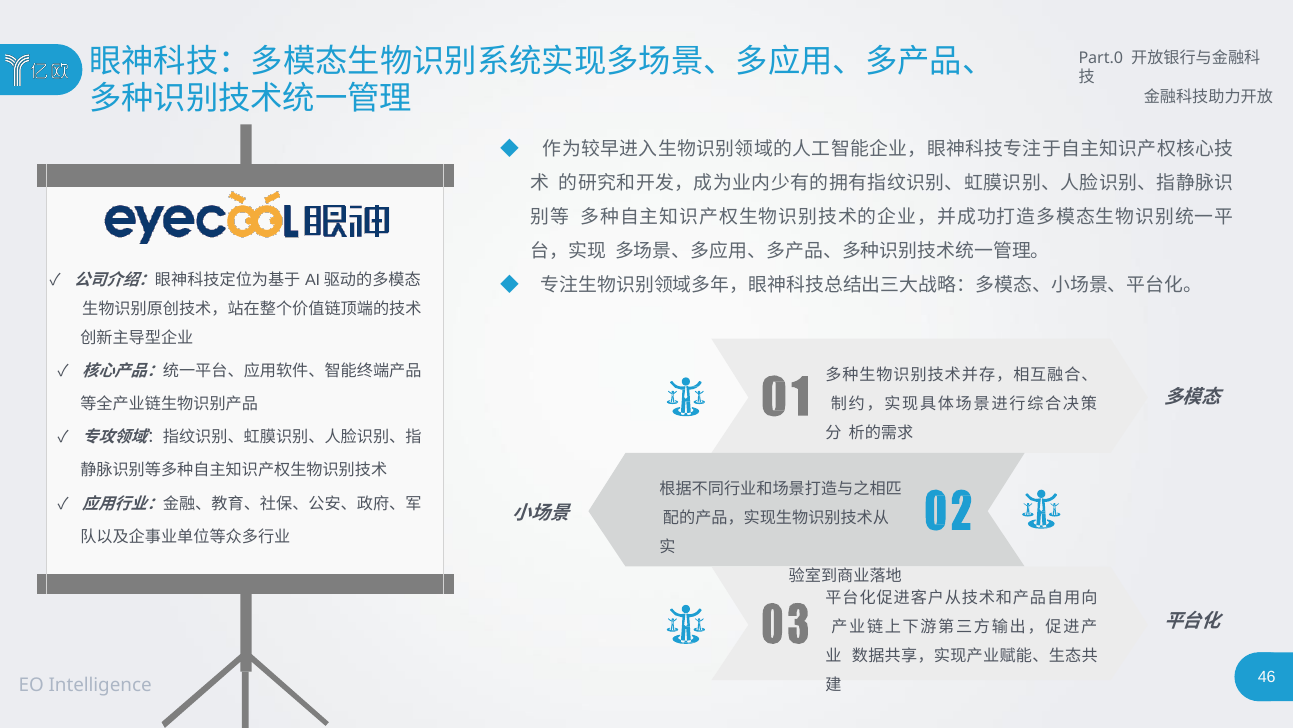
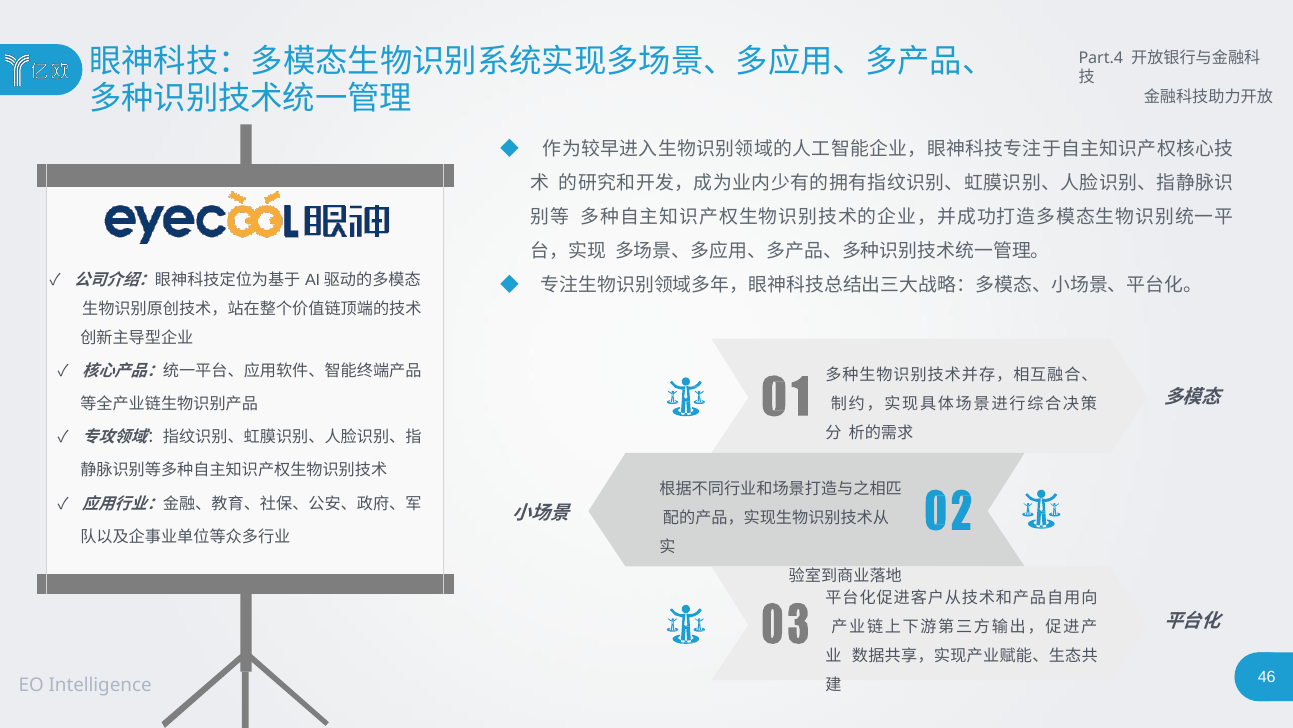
Part.0: Part.0 -> Part.4
